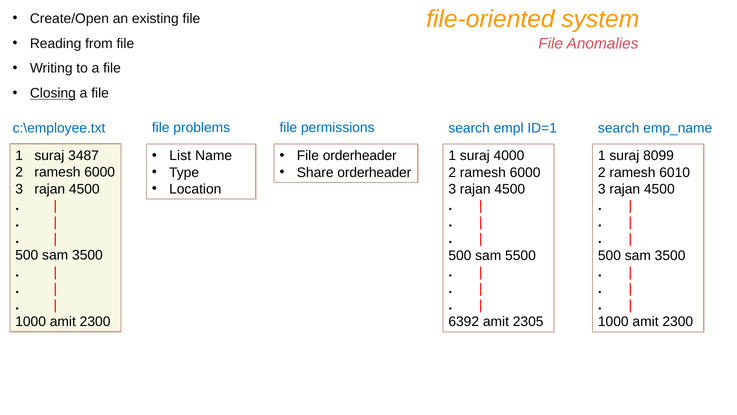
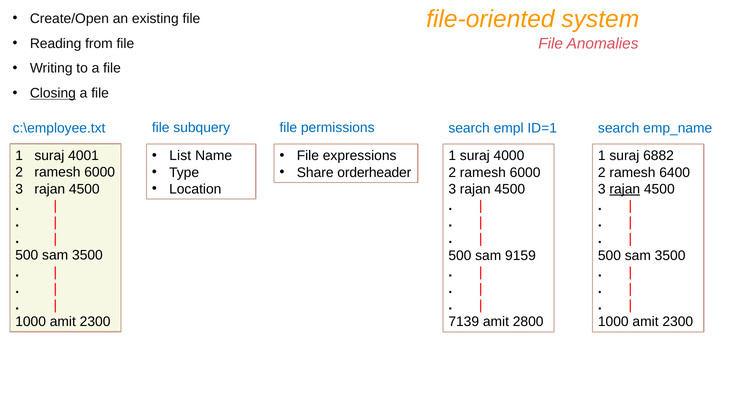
problems: problems -> subquery
File orderheader: orderheader -> expressions
3487: 3487 -> 4001
8099: 8099 -> 6882
6010: 6010 -> 6400
rajan at (625, 189) underline: none -> present
5500: 5500 -> 9159
6392: 6392 -> 7139
2305: 2305 -> 2800
